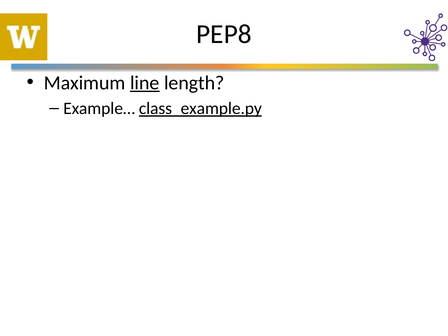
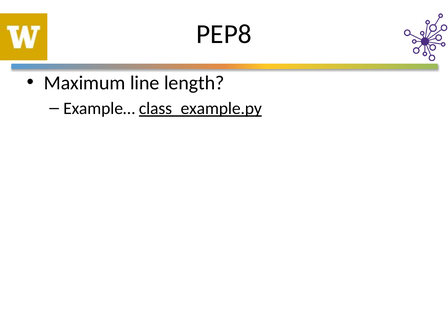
line underline: present -> none
